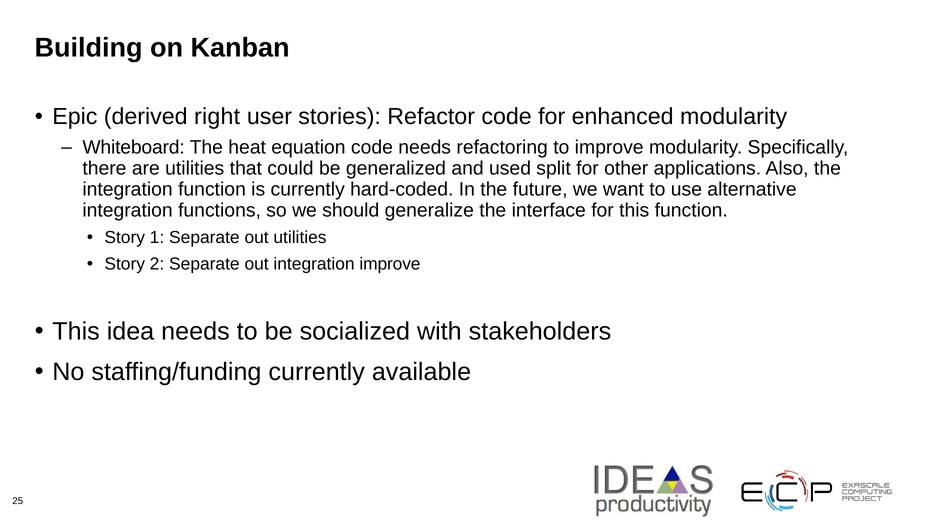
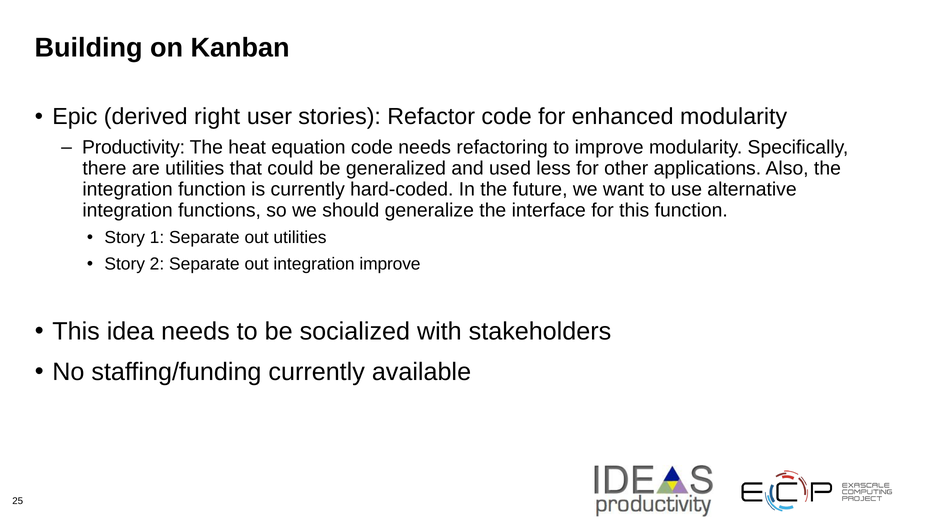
Whiteboard: Whiteboard -> Productivity
split: split -> less
